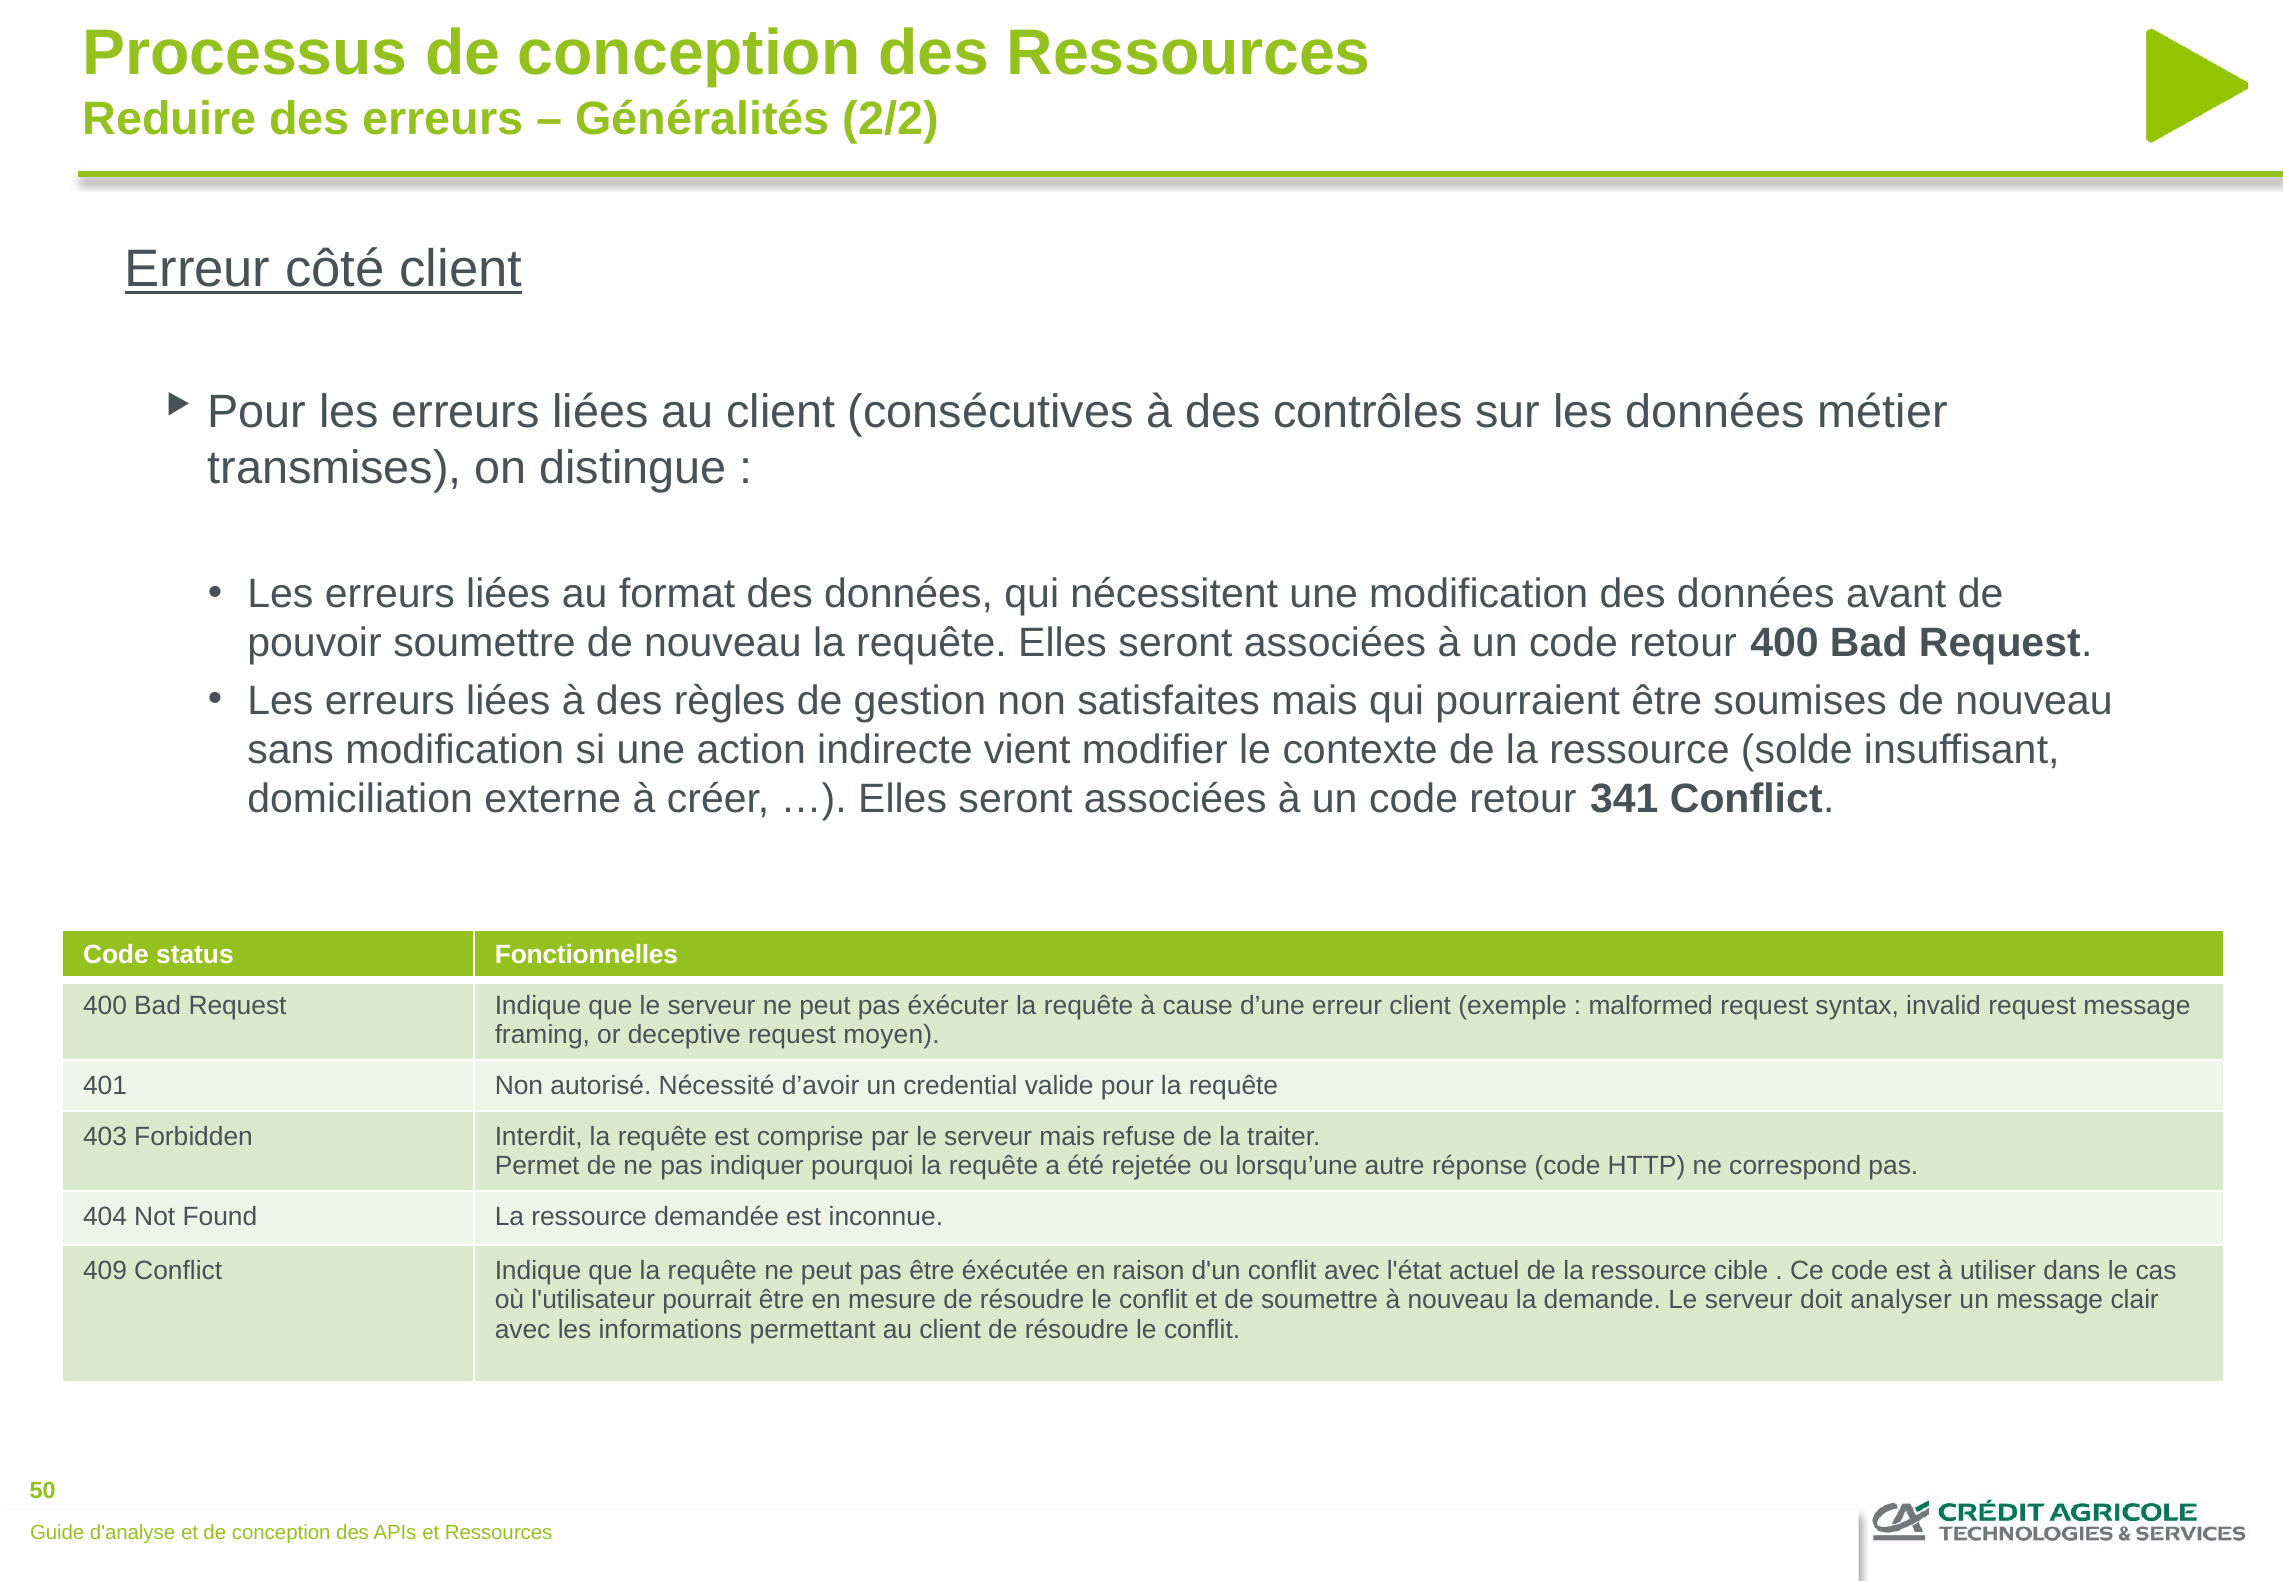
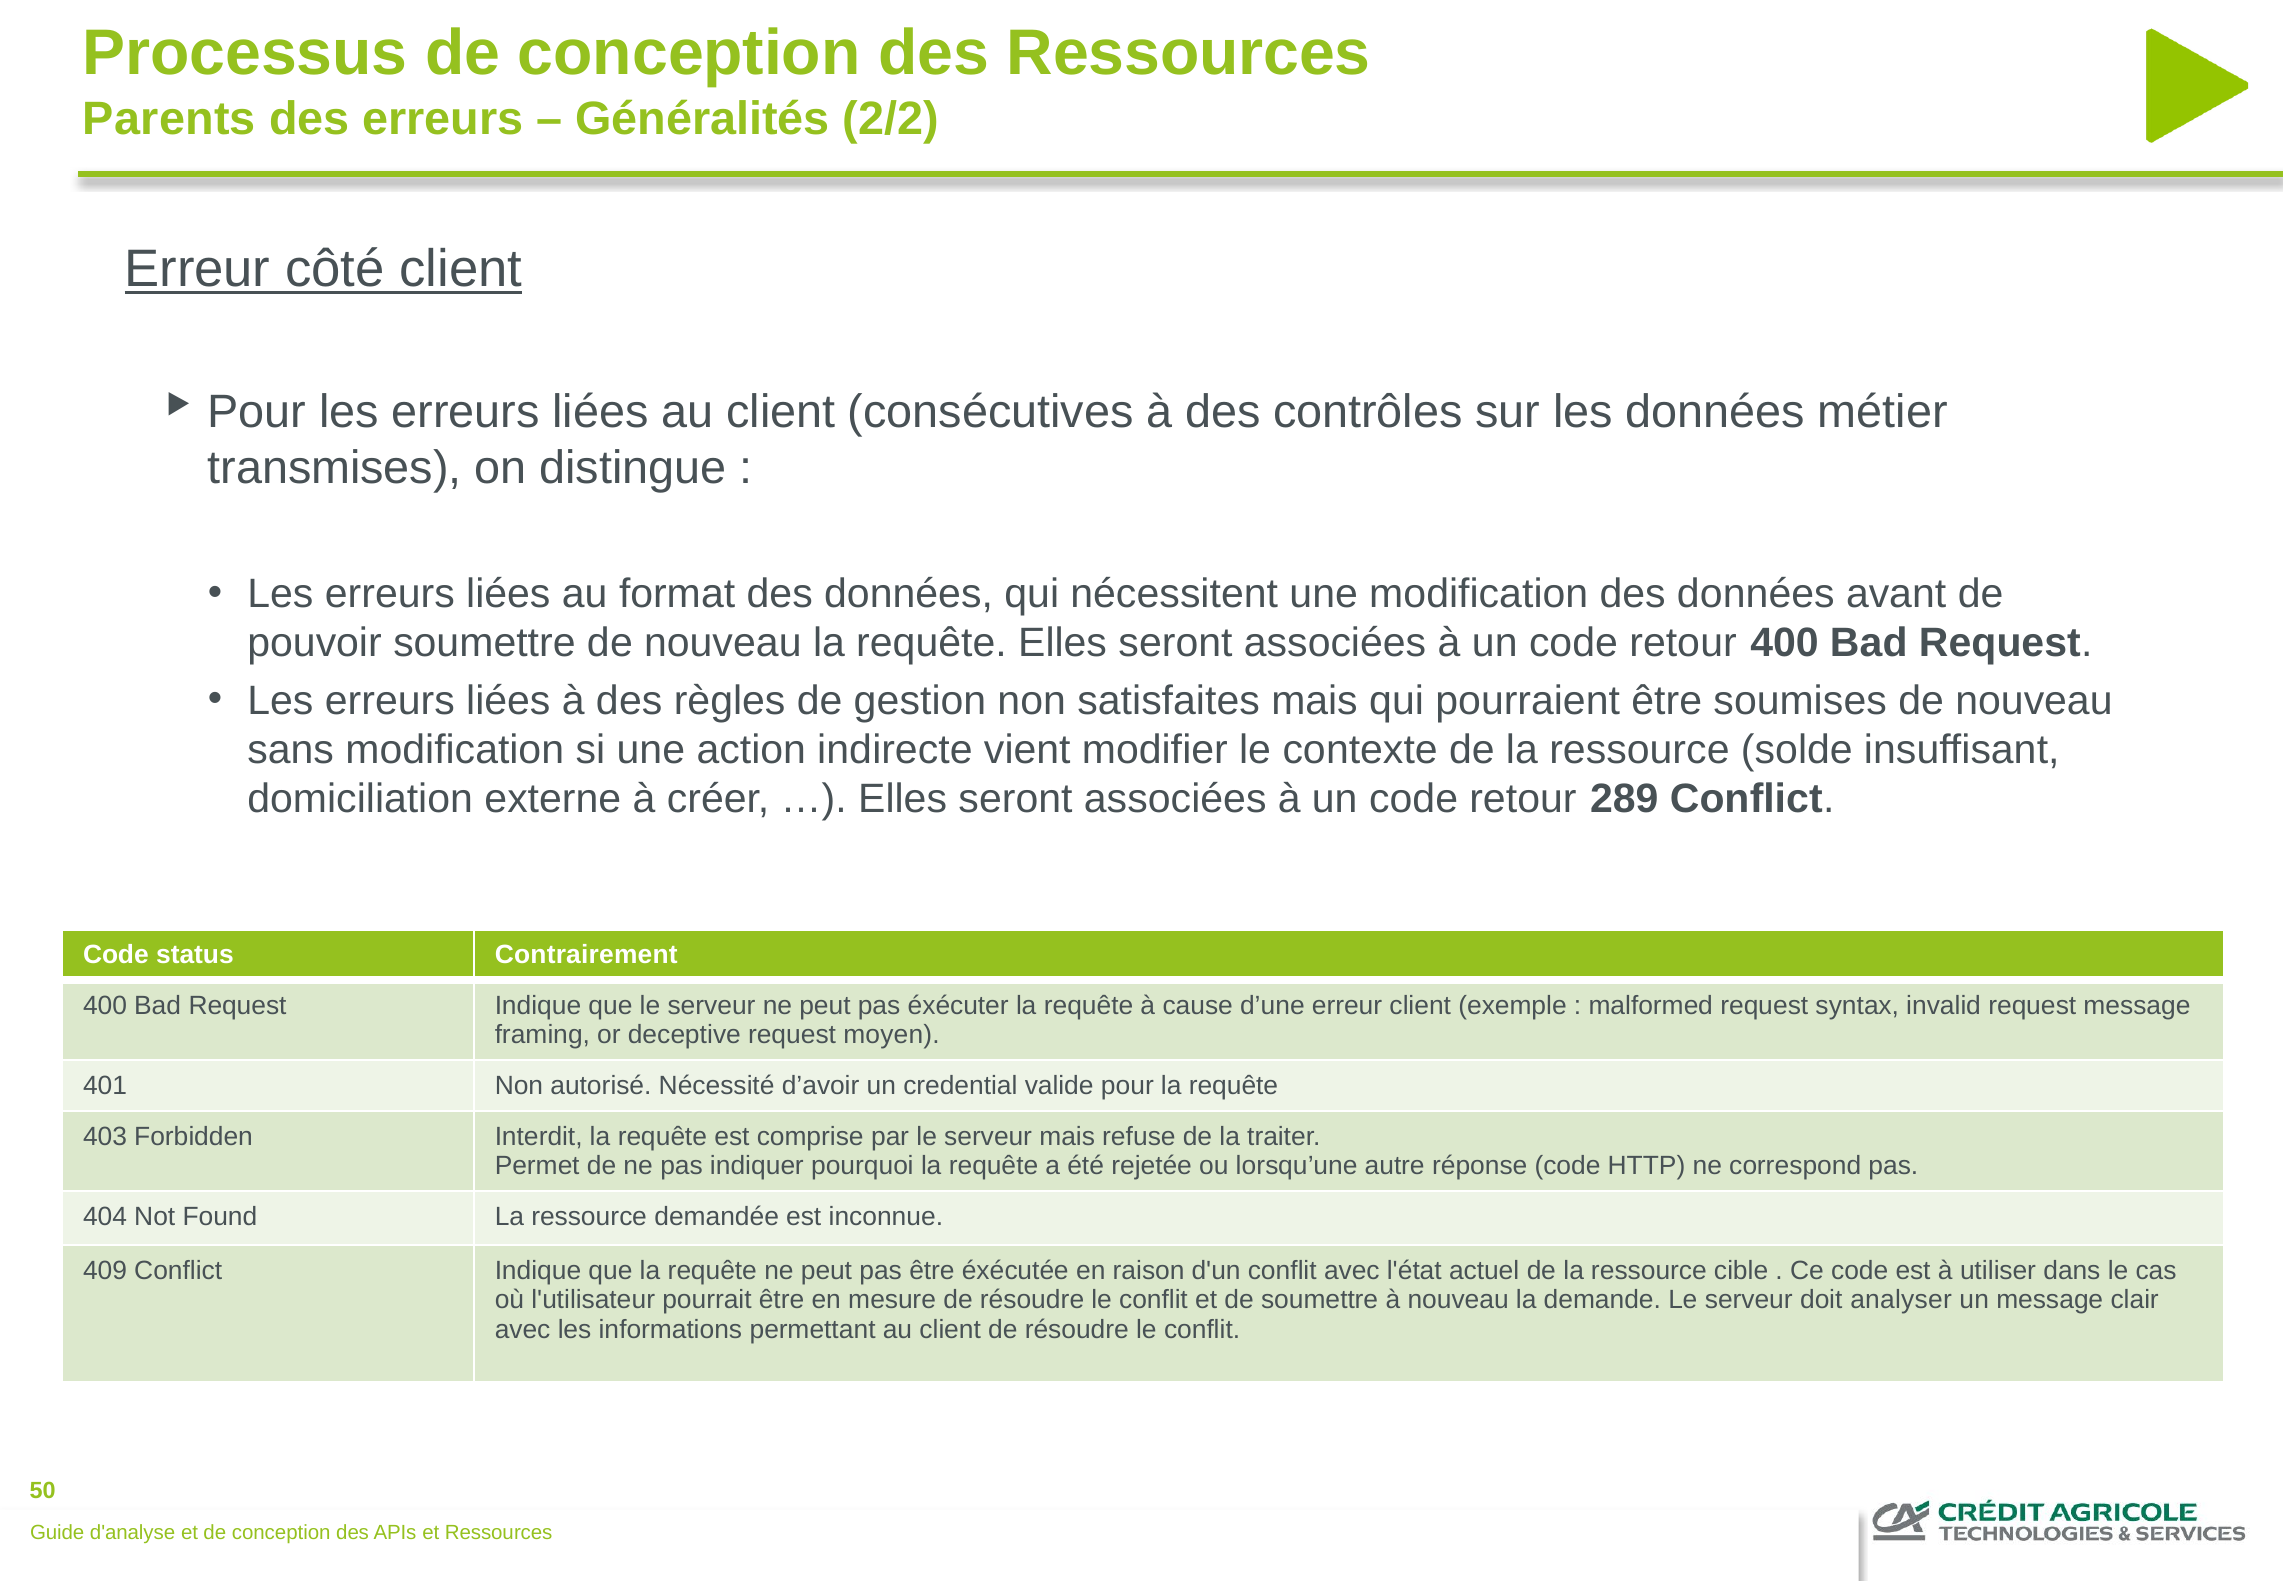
Reduire: Reduire -> Parents
341: 341 -> 289
Fonctionnelles: Fonctionnelles -> Contrairement
